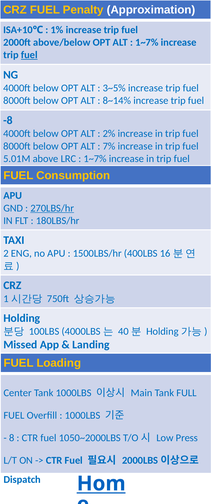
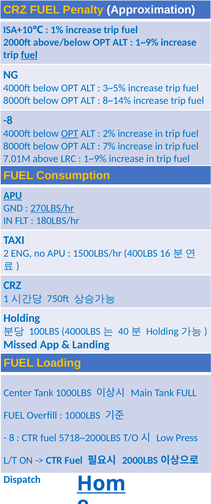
1~7% at (147, 42): 1~7% -> 1~9%
OPT at (70, 134) underline: none -> present
5.01M: 5.01M -> 7.01M
1~7% at (95, 159): 1~7% -> 1~9%
APU at (13, 196) underline: none -> present
1050~2000LBS: 1050~2000LBS -> 5718~2000LBS
